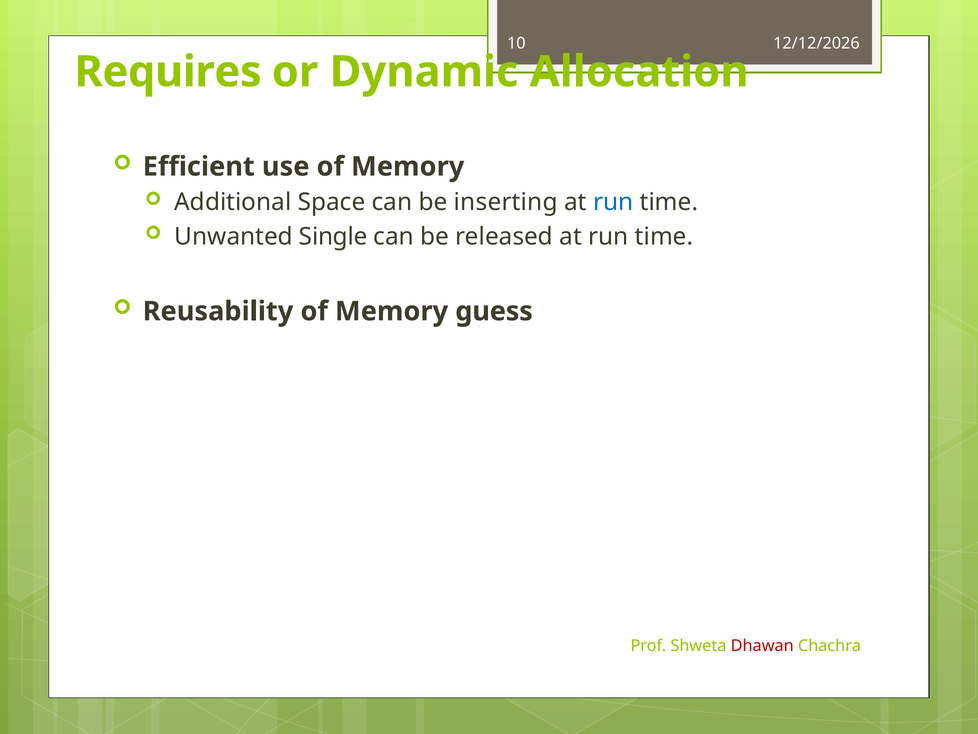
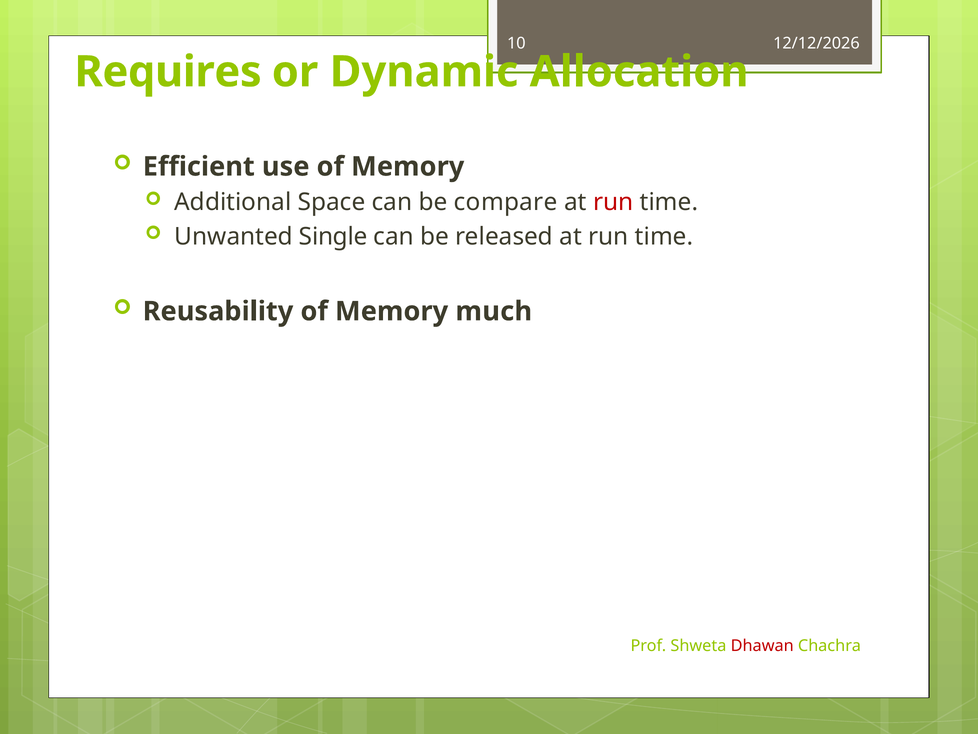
inserting: inserting -> compare
run at (613, 202) colour: blue -> red
guess: guess -> much
